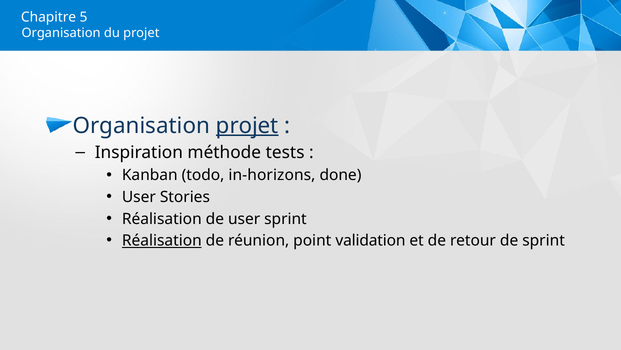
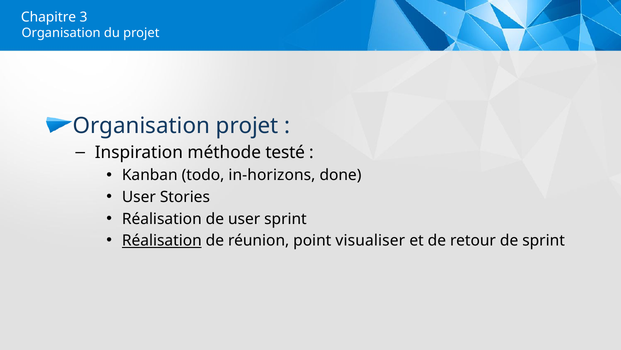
5: 5 -> 3
projet at (247, 125) underline: present -> none
tests: tests -> testé
validation: validation -> visualiser
